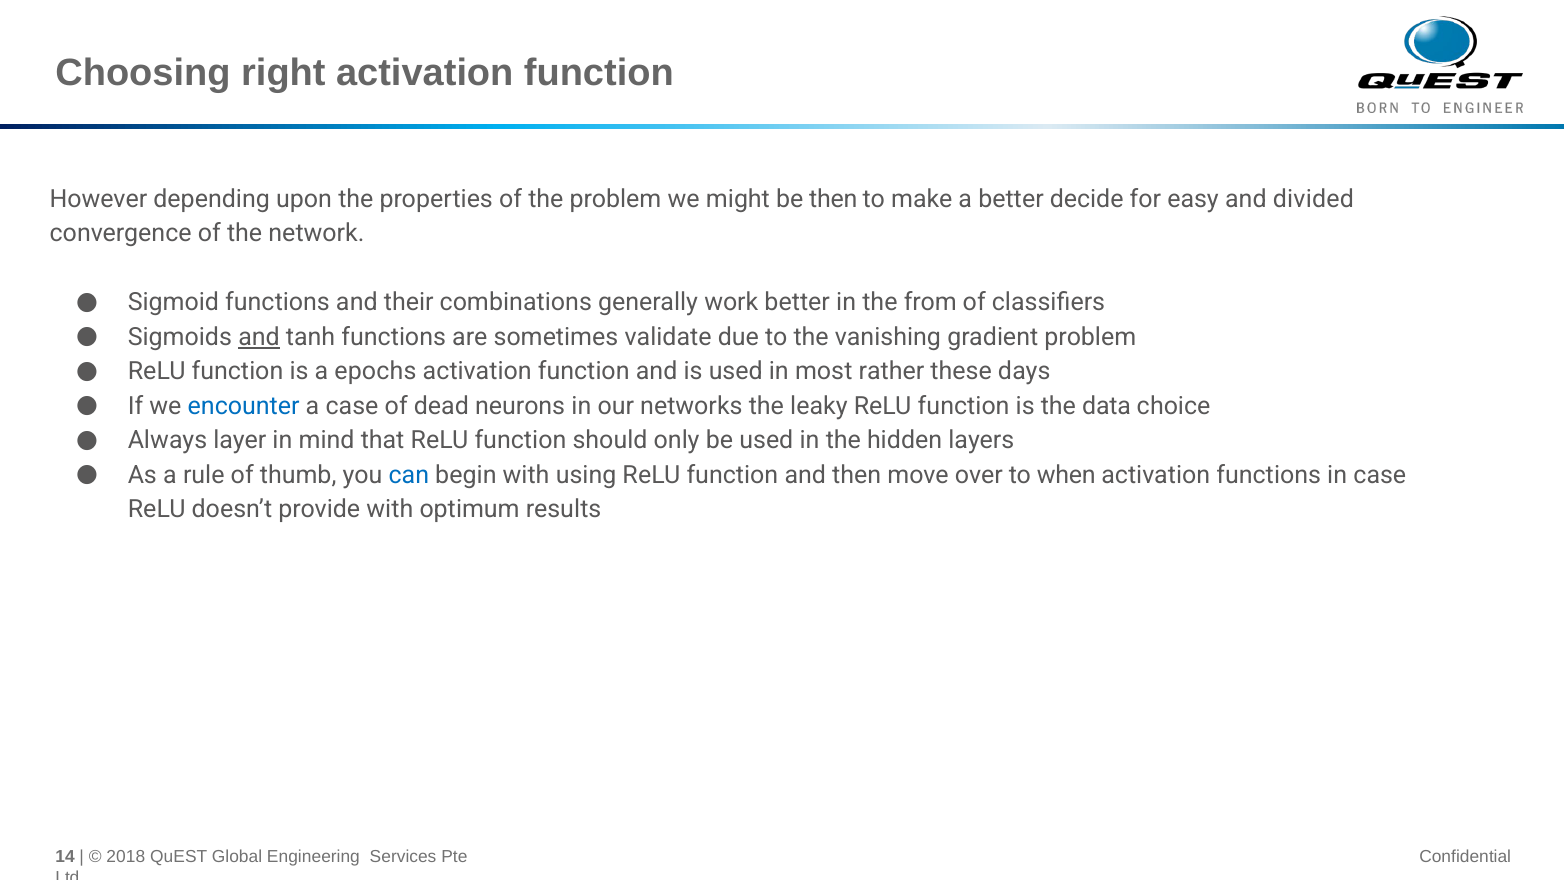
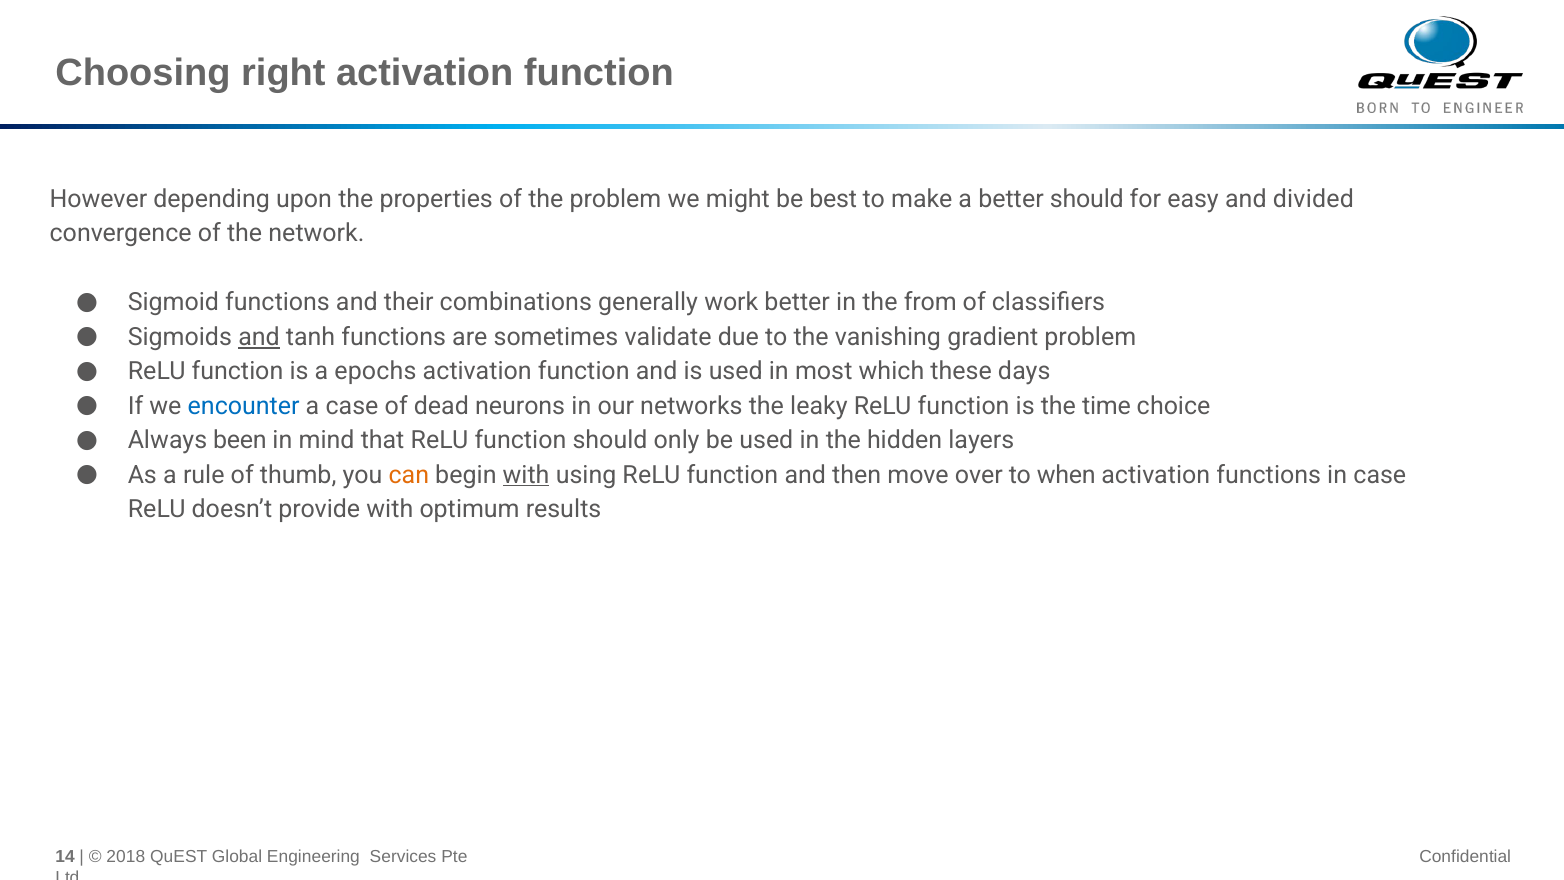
be then: then -> best
better decide: decide -> should
rather: rather -> which
data: data -> time
layer: layer -> been
can colour: blue -> orange
with at (526, 475) underline: none -> present
